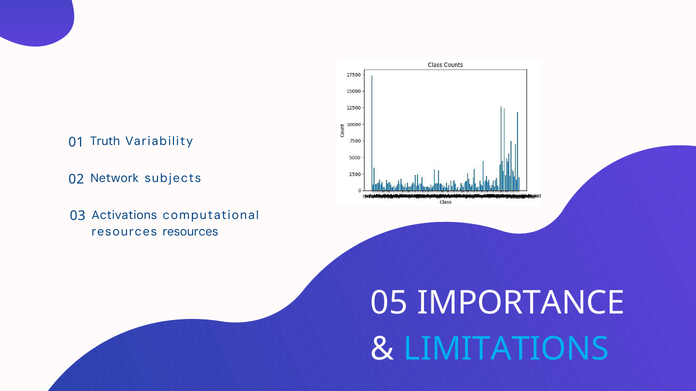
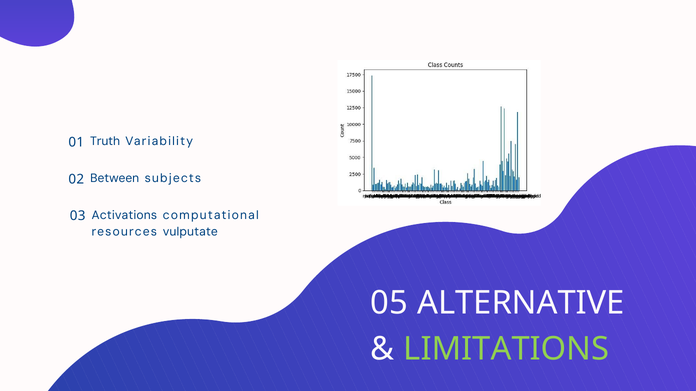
Network: Network -> Between
resources resources: resources -> vulputate
IMPORTANCE: IMPORTANCE -> ALTERNATIVE
LIMITATIONS colour: light blue -> light green
